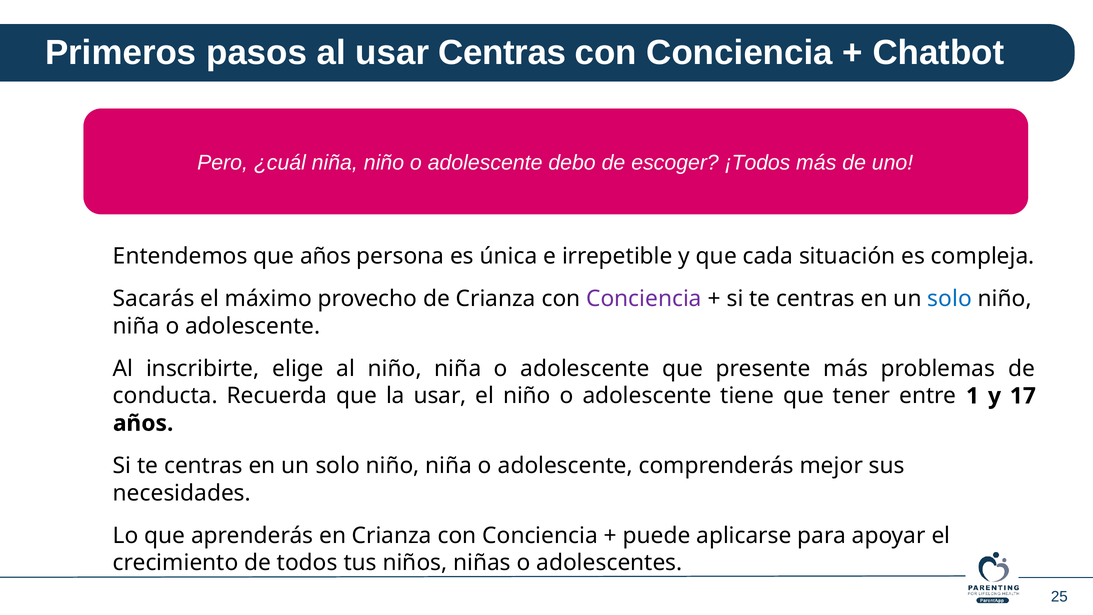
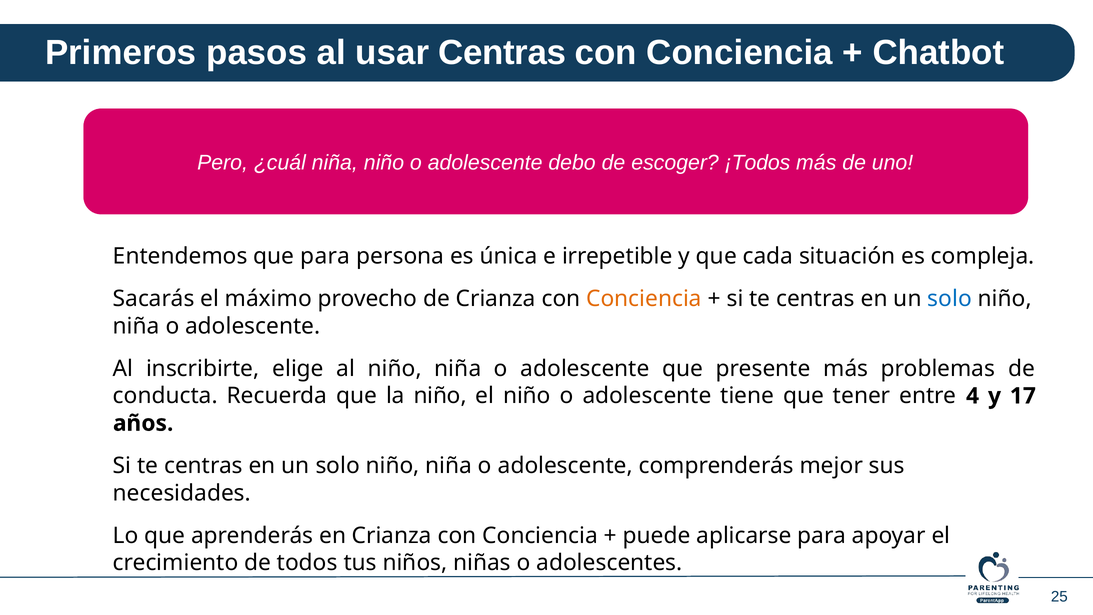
que años: años -> para
Conciencia at (644, 299) colour: purple -> orange
la usar: usar -> niño
1: 1 -> 4
